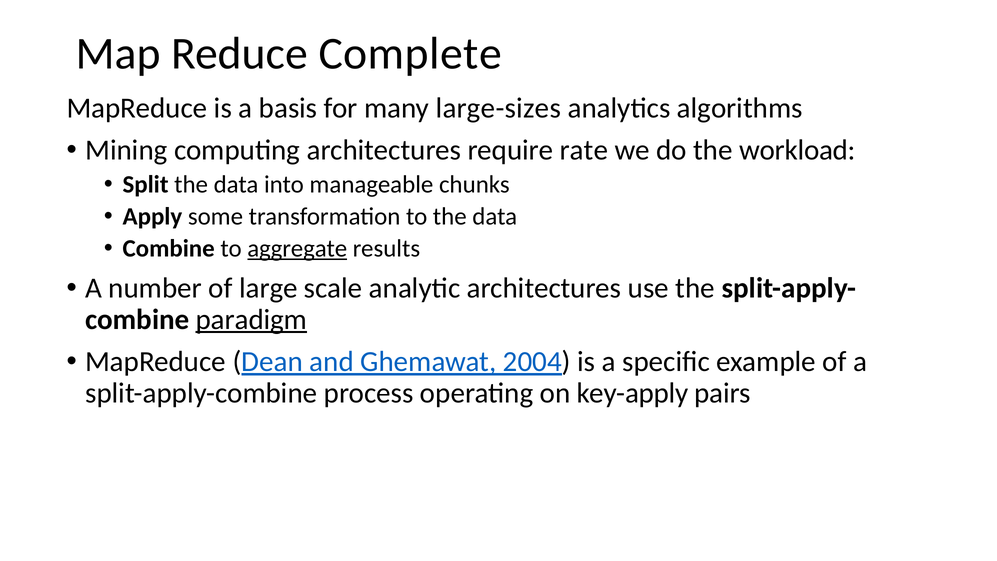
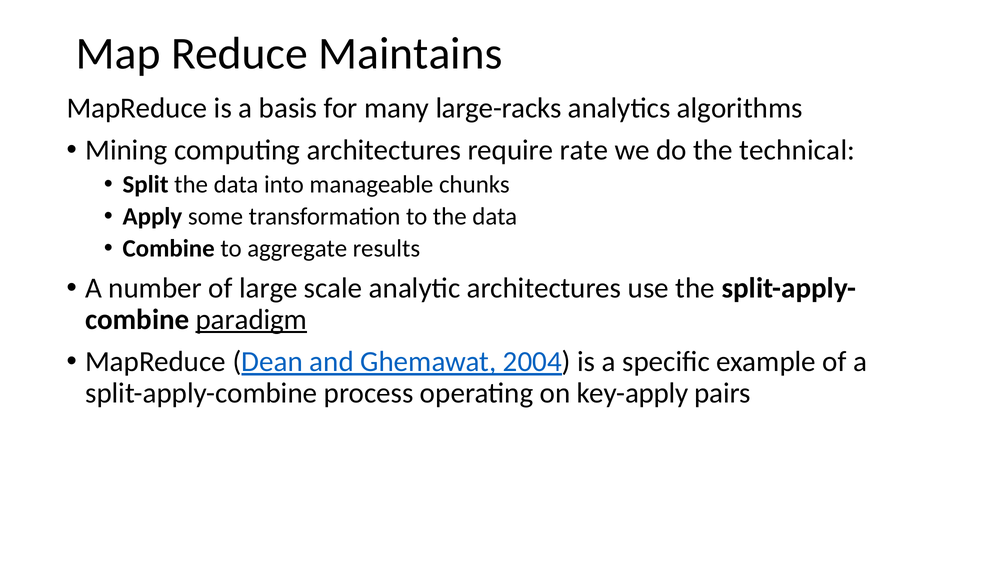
Complete: Complete -> Maintains
large-sizes: large-sizes -> large-racks
workload: workload -> technical
aggregate underline: present -> none
